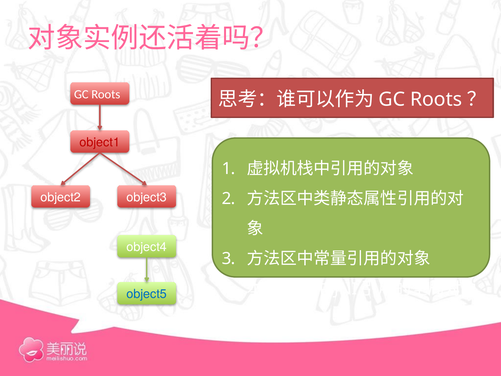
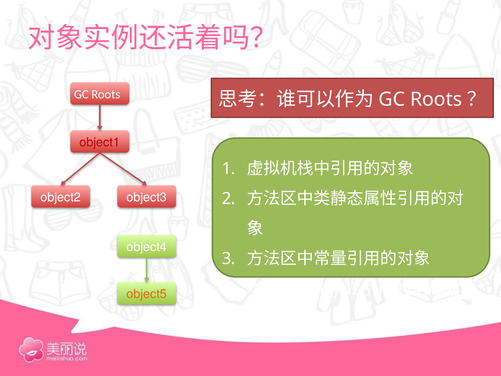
object5 colour: blue -> orange
